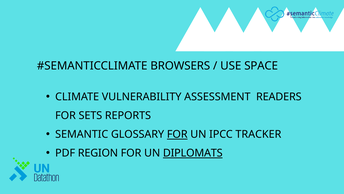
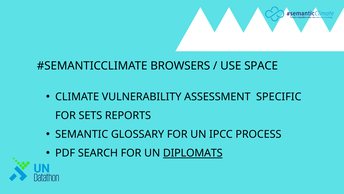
READERS: READERS -> SPECIFIC
FOR at (177, 134) underline: present -> none
TRACKER: TRACKER -> PROCESS
REGION: REGION -> SEARCH
